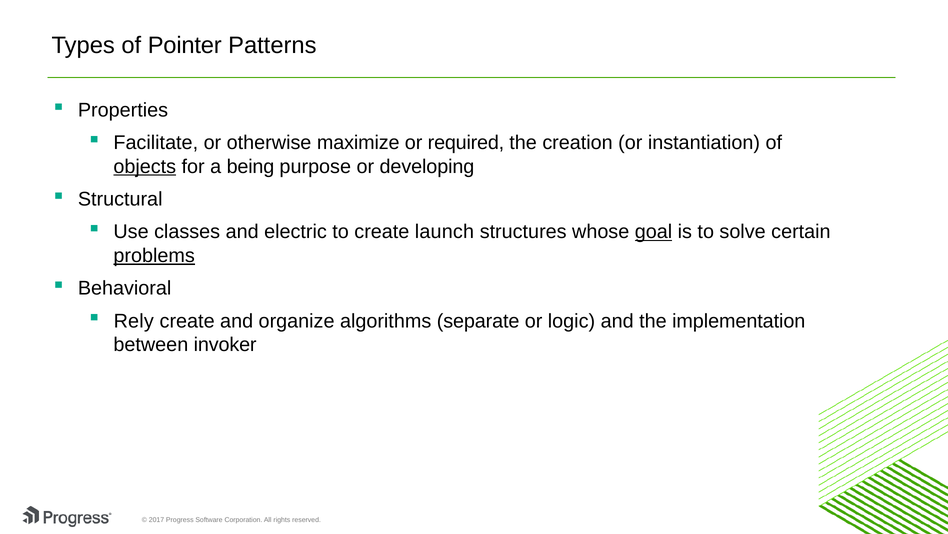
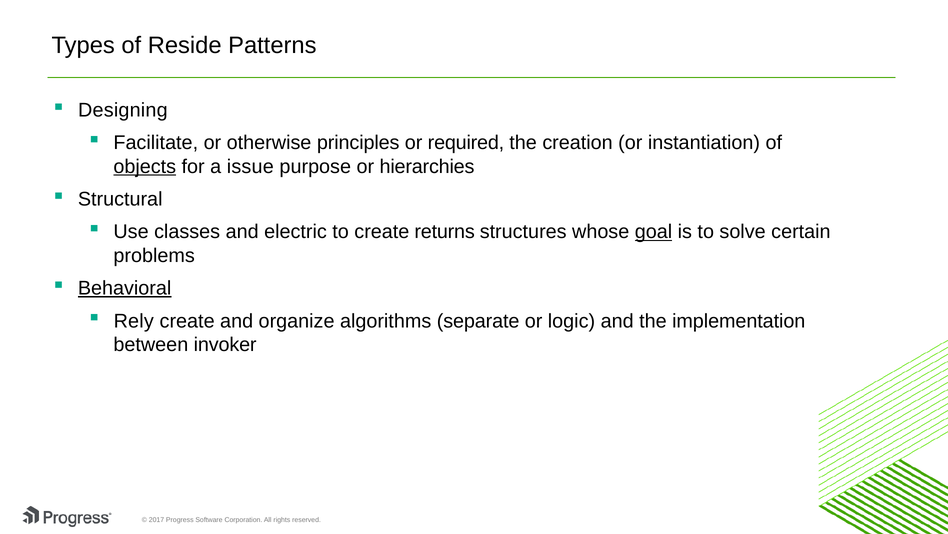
Pointer: Pointer -> Reside
Properties: Properties -> Designing
maximize: maximize -> principles
being: being -> issue
developing: developing -> hierarchies
launch: launch -> returns
problems underline: present -> none
Behavioral underline: none -> present
